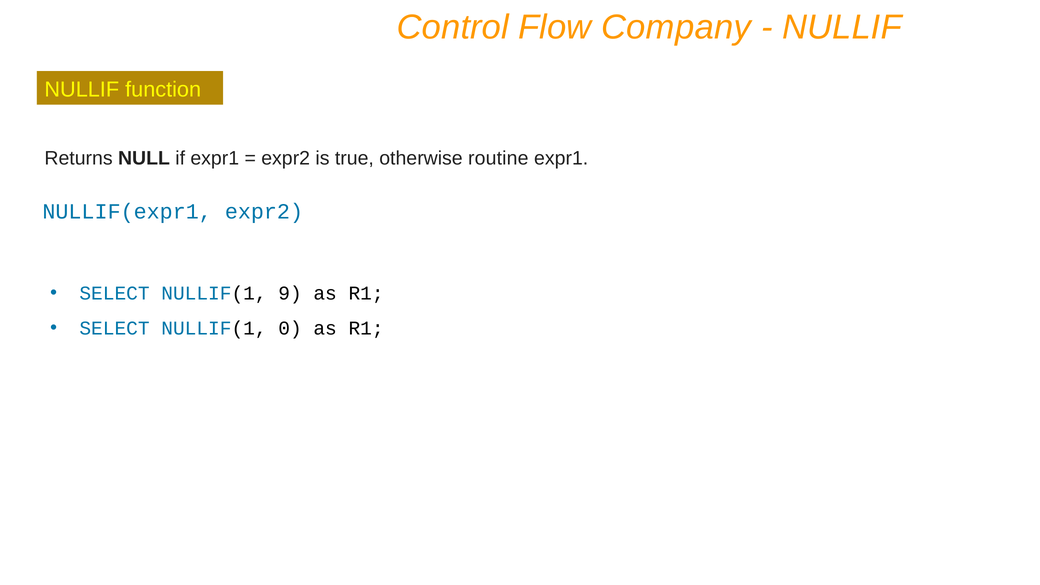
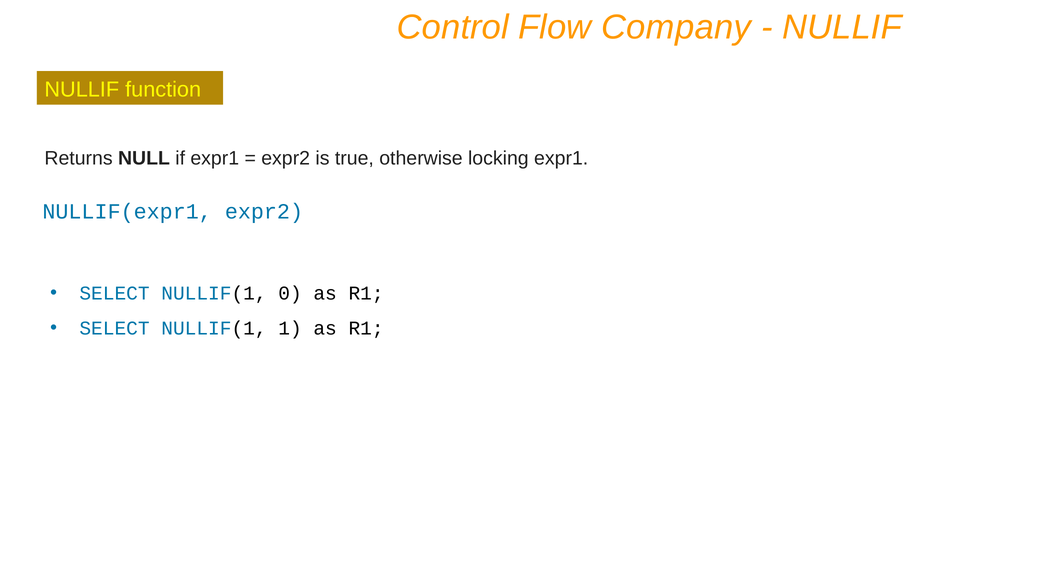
routine: routine -> locking
9: 9 -> 0
0: 0 -> 1
